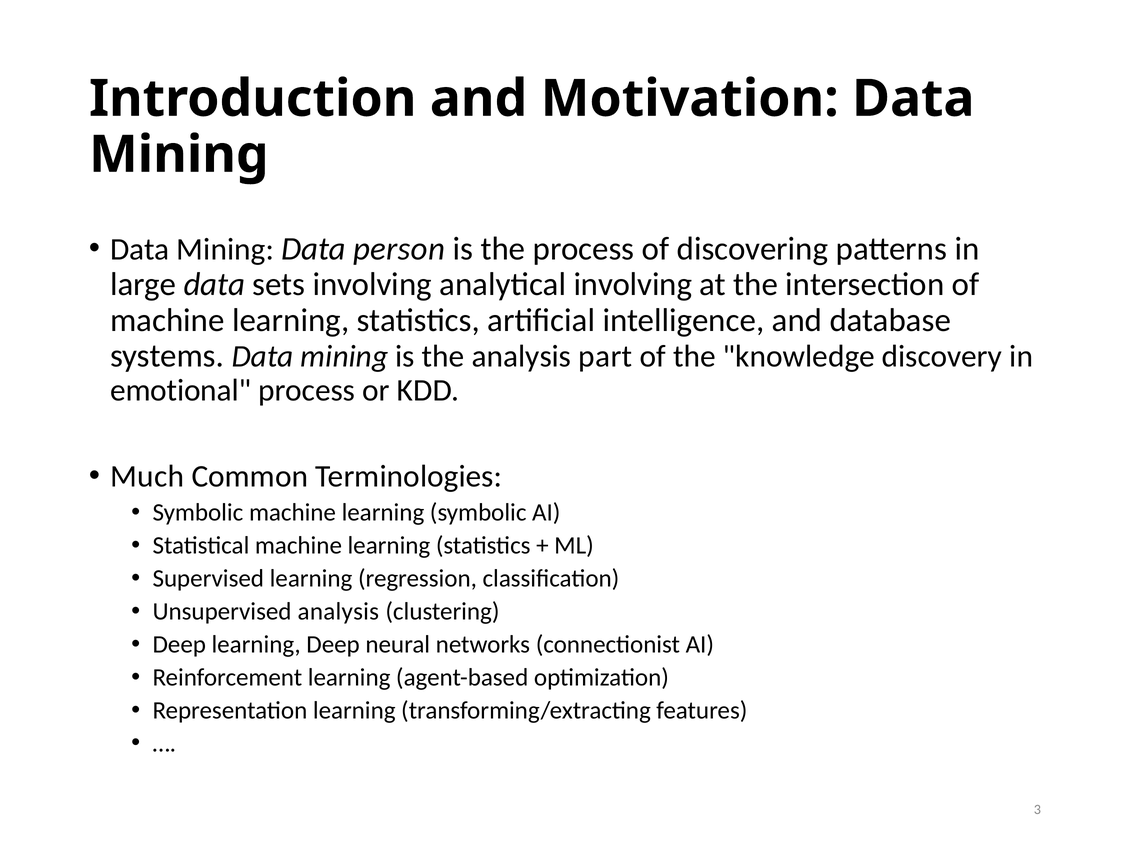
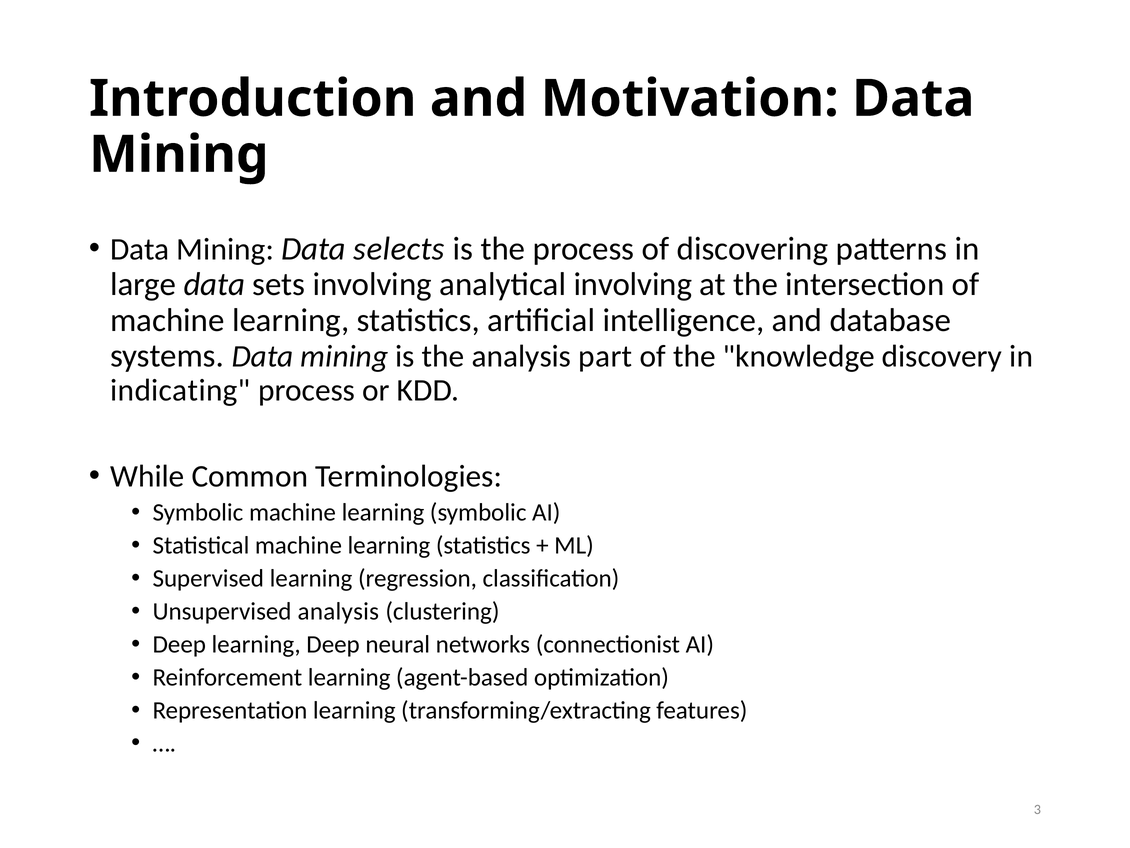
person: person -> selects
emotional: emotional -> indicating
Much: Much -> While
